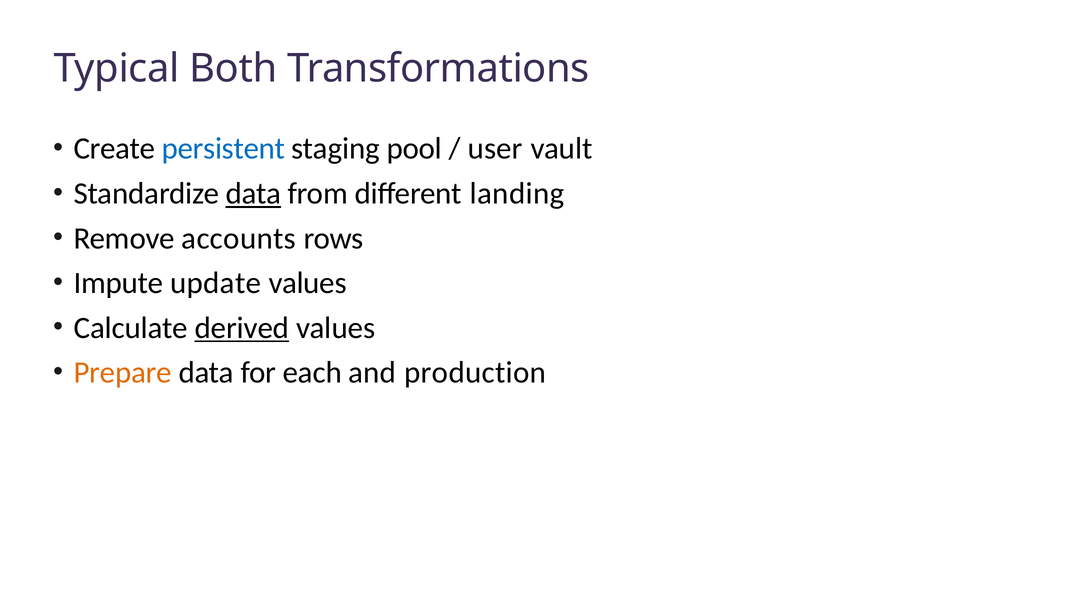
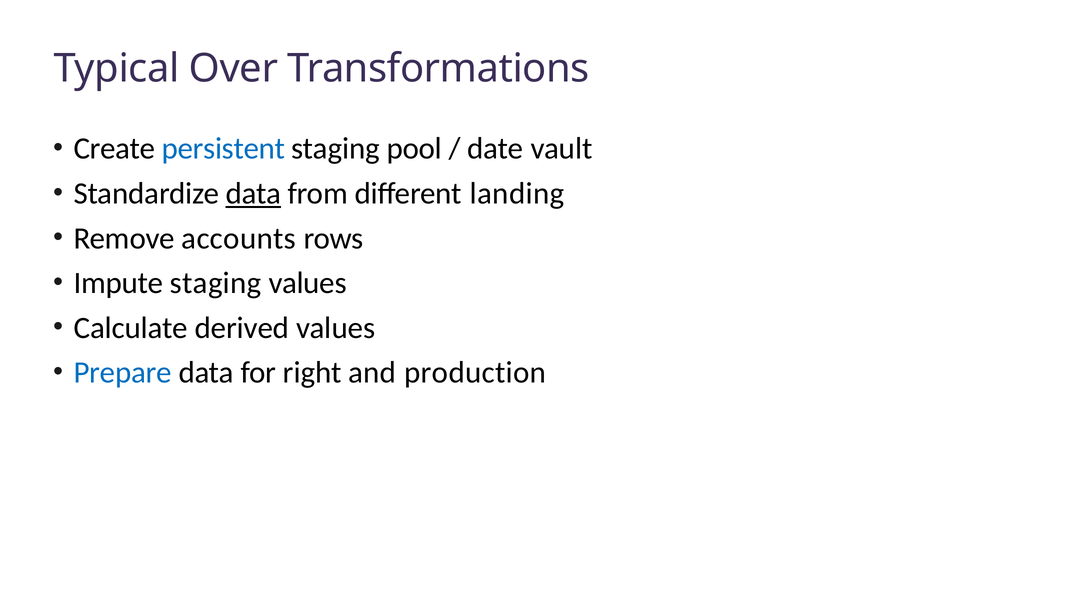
Both: Both -> Over
user: user -> date
Impute update: update -> staging
derived underline: present -> none
Prepare colour: orange -> blue
each: each -> right
